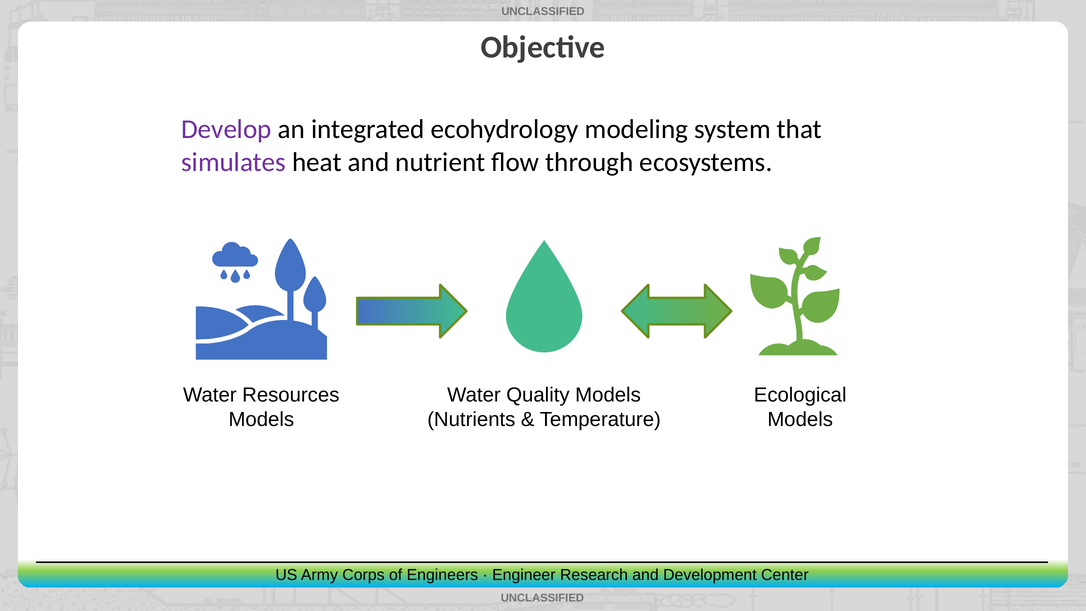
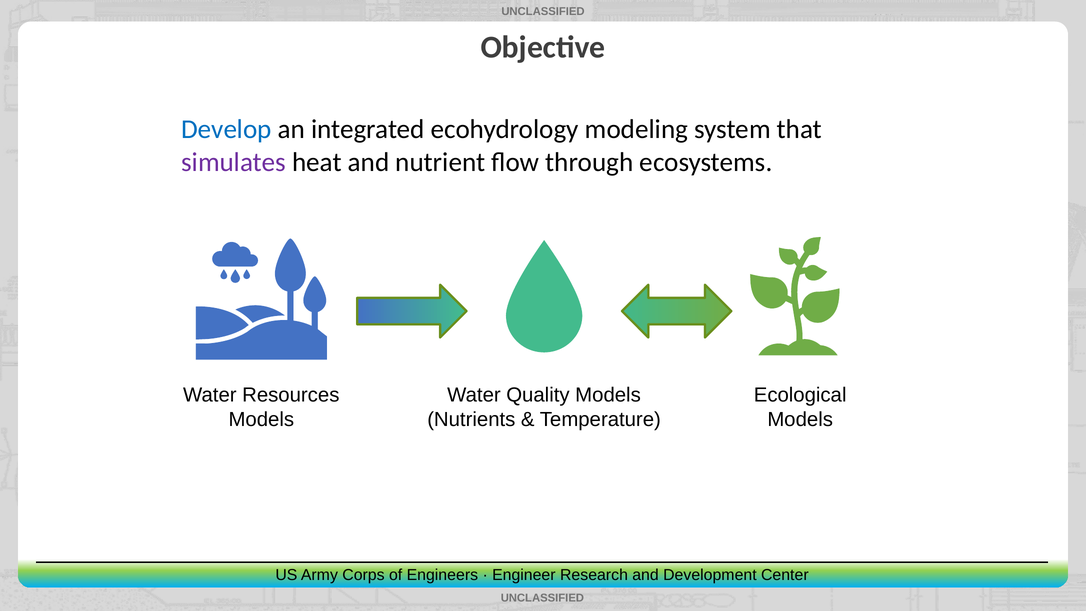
Develop colour: purple -> blue
